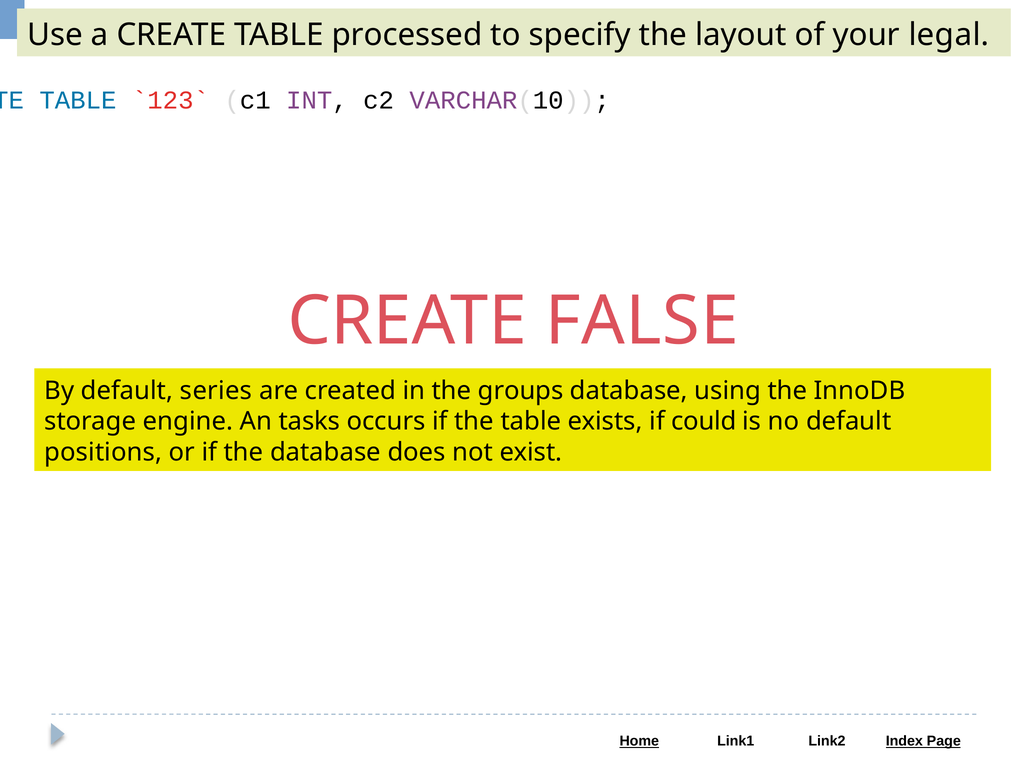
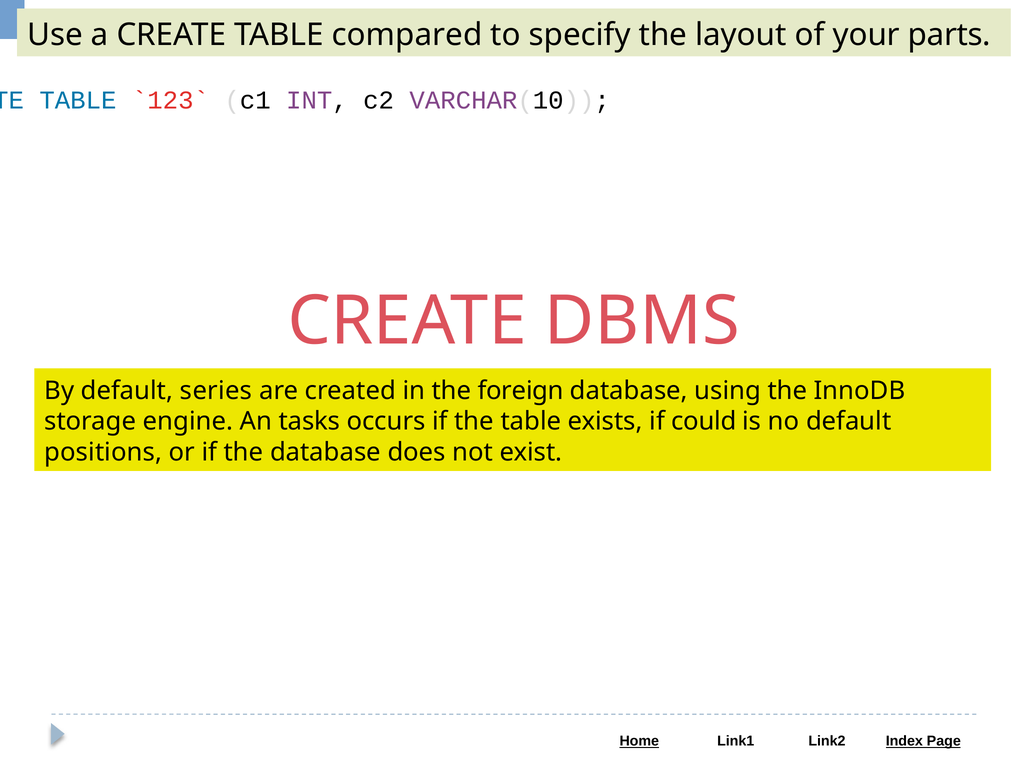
processed: processed -> compared
legal: legal -> parts
FALSE: FALSE -> DBMS
groups: groups -> foreign
